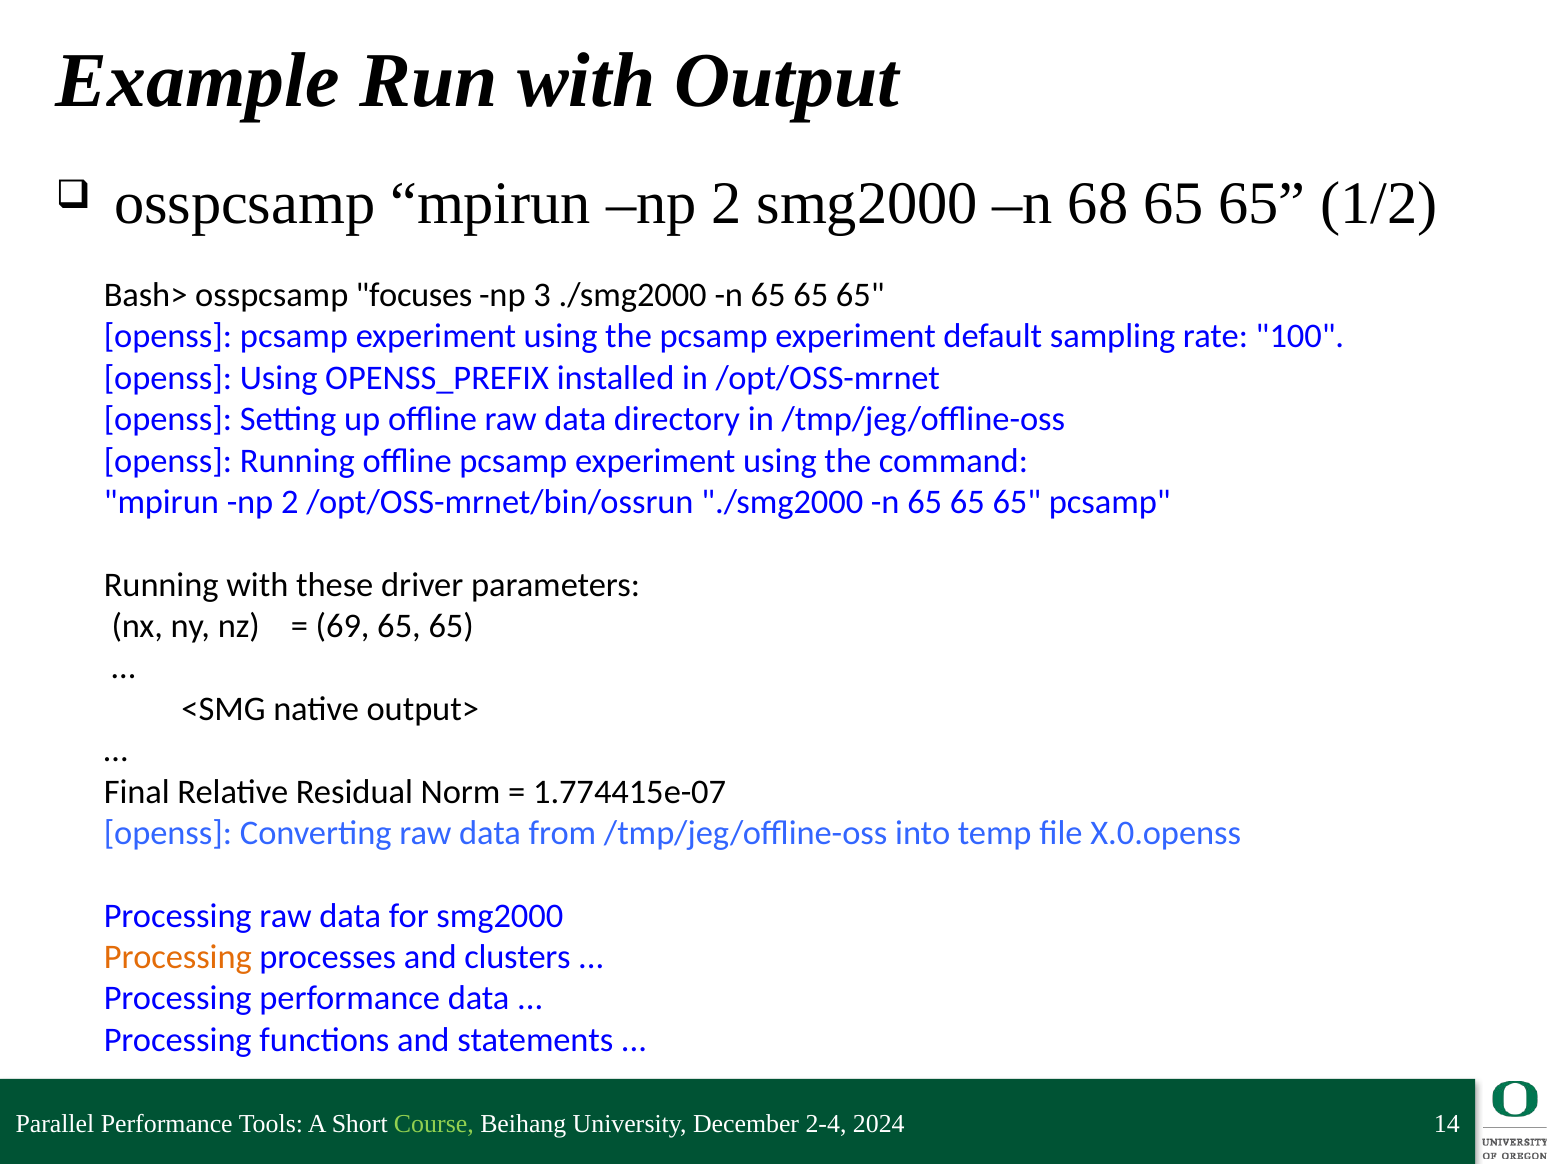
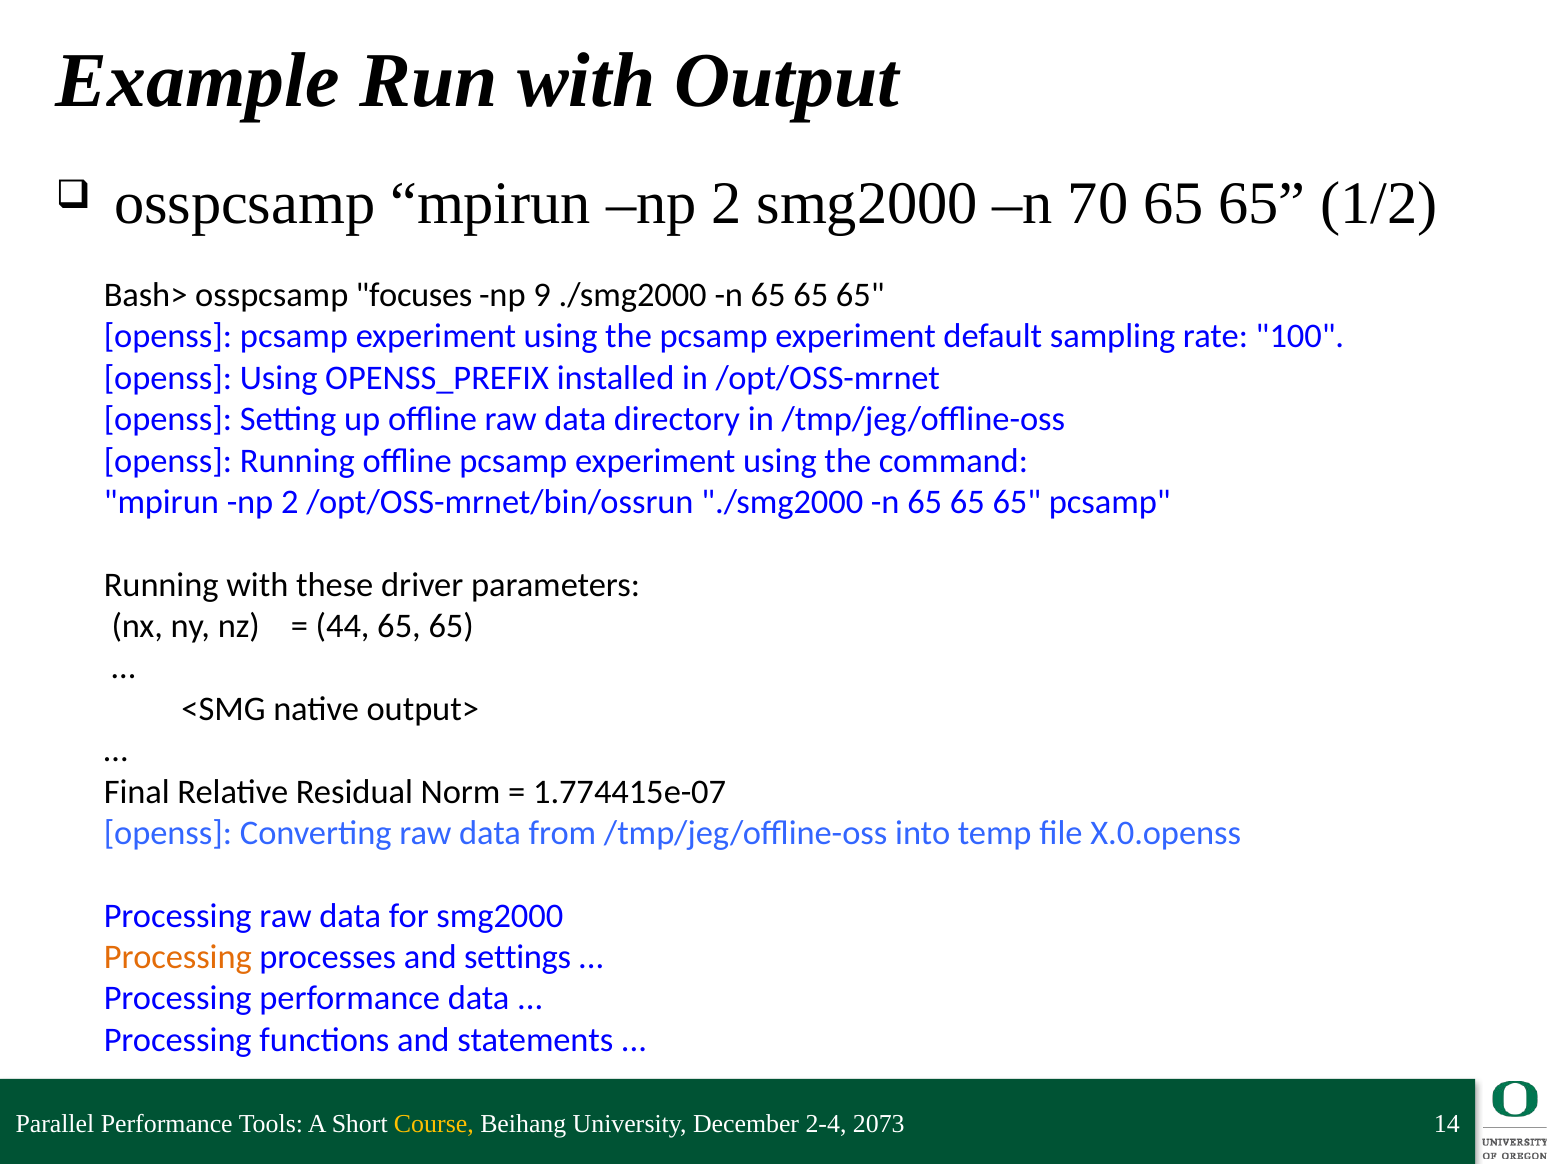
68: 68 -> 70
3: 3 -> 9
69: 69 -> 44
clusters: clusters -> settings
Course colour: light green -> yellow
2024: 2024 -> 2073
